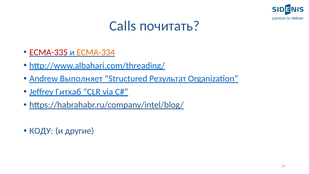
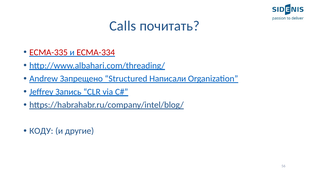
ECMA-334 colour: orange -> red
Выполняет: Выполняет -> Запрещено
Результат: Результат -> Написали
Гитхаб: Гитхаб -> Запись
